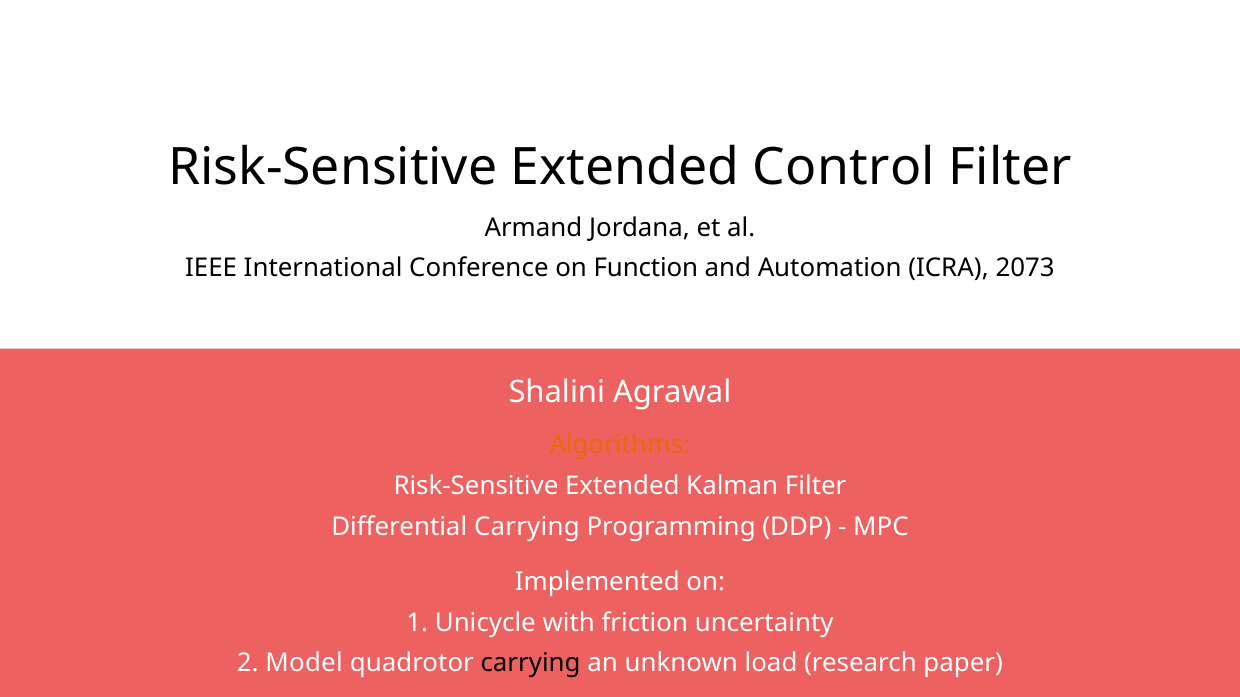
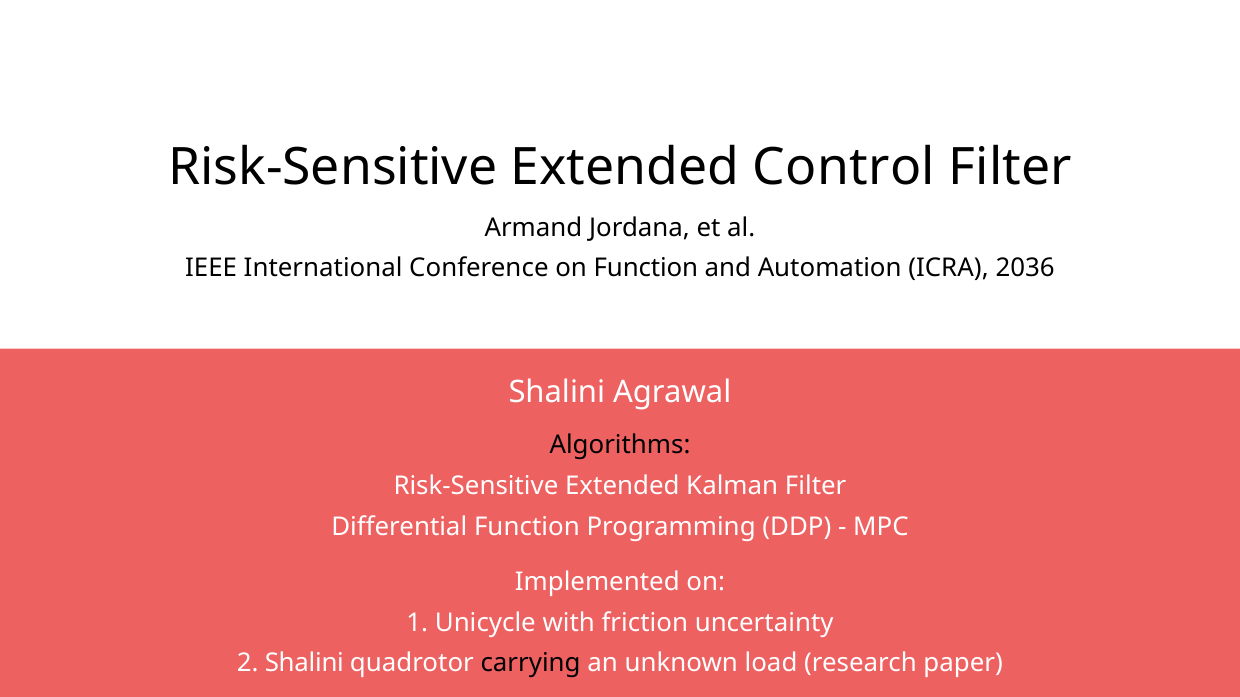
2073: 2073 -> 2036
Algorithms colour: orange -> black
Differential Carrying: Carrying -> Function
2 Model: Model -> Shalini
